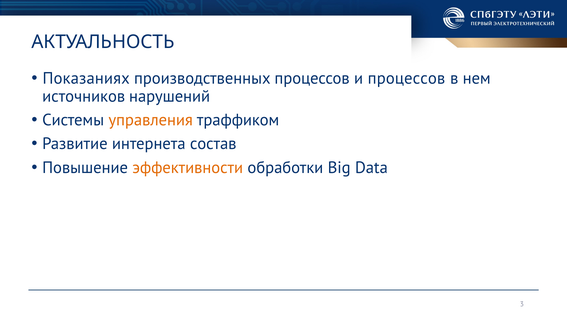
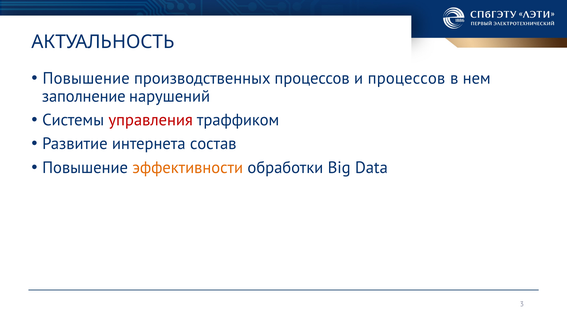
Показаниях at (86, 78): Показаниях -> Повышение
источников: источников -> заполнение
управления colour: orange -> red
